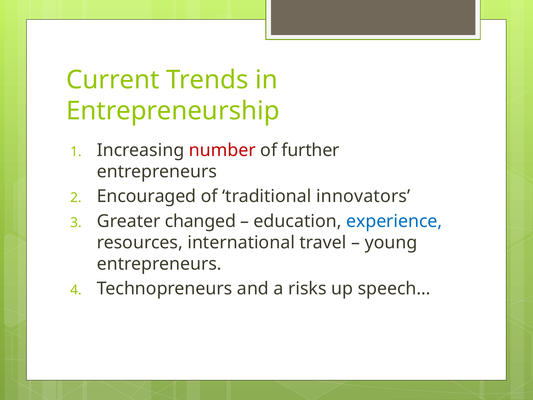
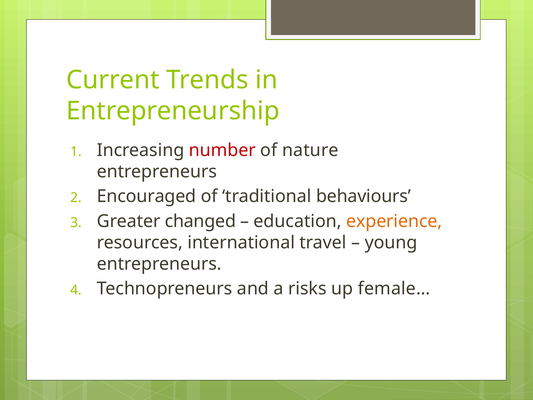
further: further -> nature
innovators: innovators -> behaviours
experience colour: blue -> orange
speech…: speech… -> female…
